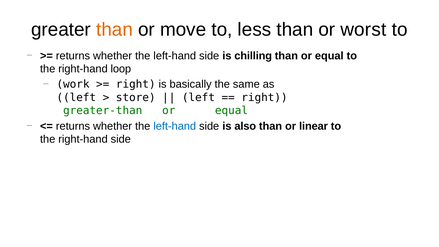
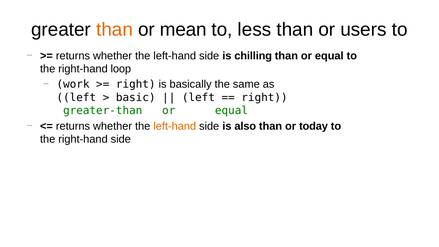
move: move -> mean
worst: worst -> users
store: store -> basic
left-hand at (175, 126) colour: blue -> orange
linear: linear -> today
